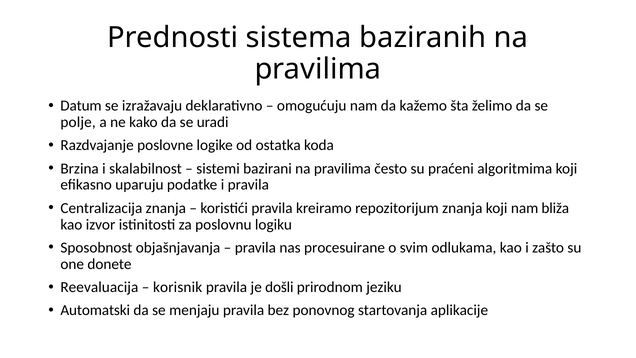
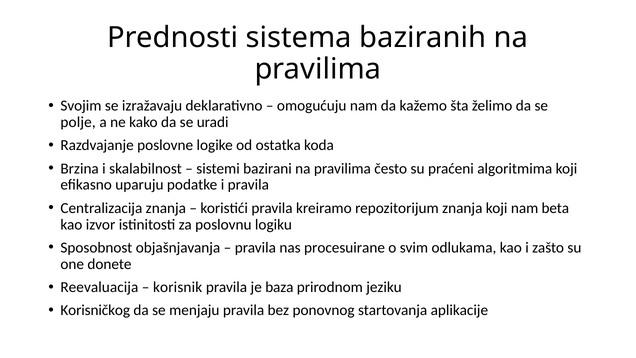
Datum: Datum -> Svojim
bliža: bliža -> beta
došli: došli -> baza
Automatski: Automatski -> Korisničkog
